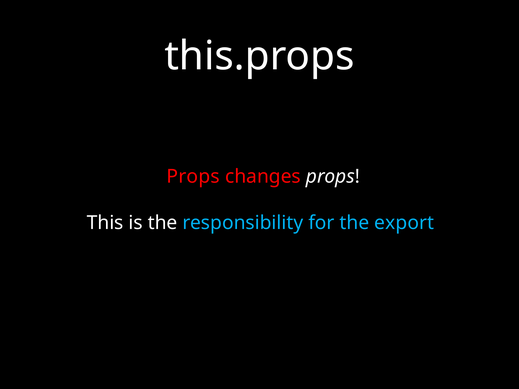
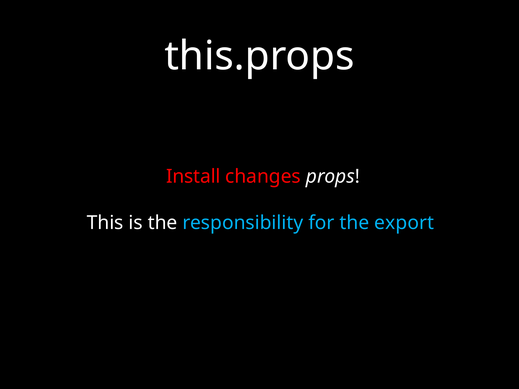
Props at (193, 177): Props -> Install
